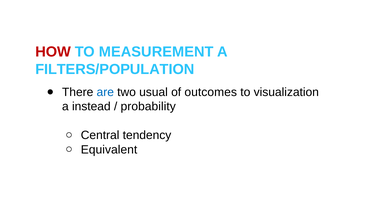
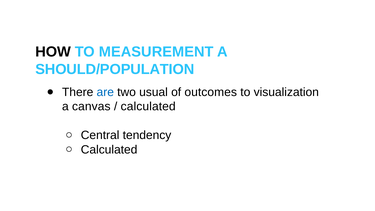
HOW colour: red -> black
FILTERS/POPULATION: FILTERS/POPULATION -> SHOULD/POPULATION
instead: instead -> canvas
probability at (148, 106): probability -> calculated
Equivalent at (109, 150): Equivalent -> Calculated
